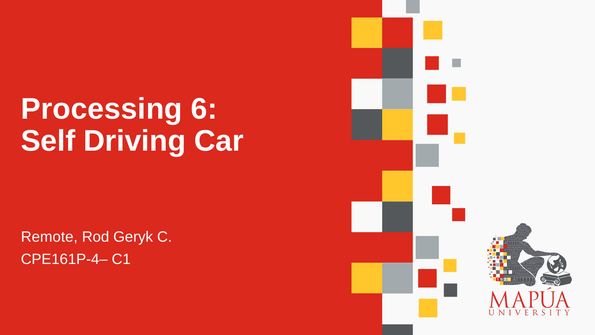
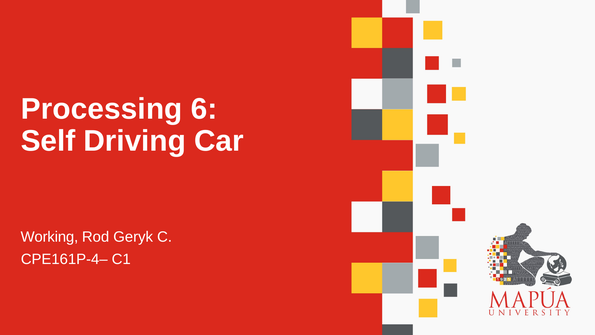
Remote: Remote -> Working
